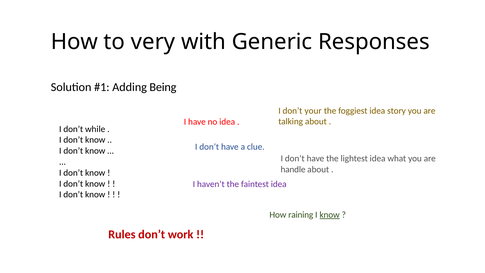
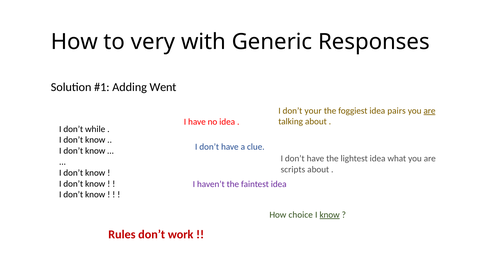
Being: Being -> Went
story: story -> pairs
are at (429, 111) underline: none -> present
handle: handle -> scripts
raining: raining -> choice
